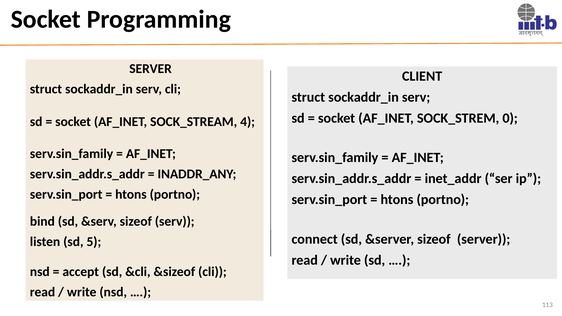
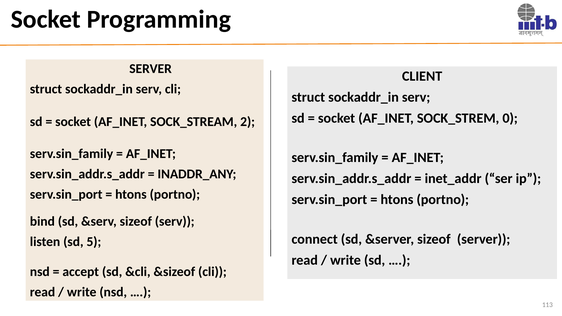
4: 4 -> 2
